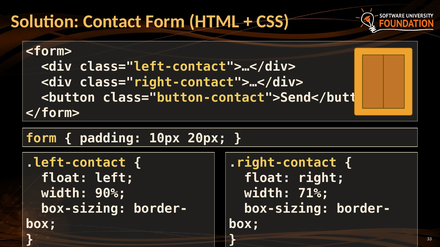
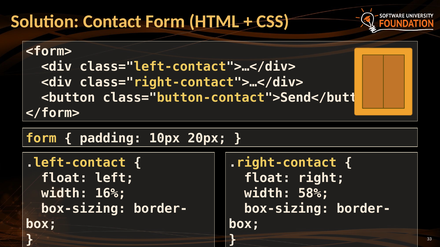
90%: 90% -> 16%
71%: 71% -> 58%
